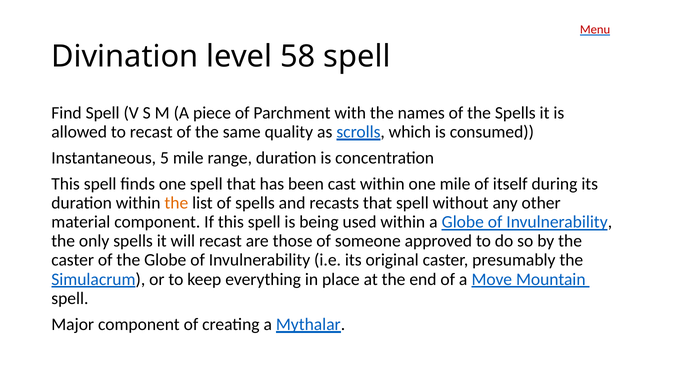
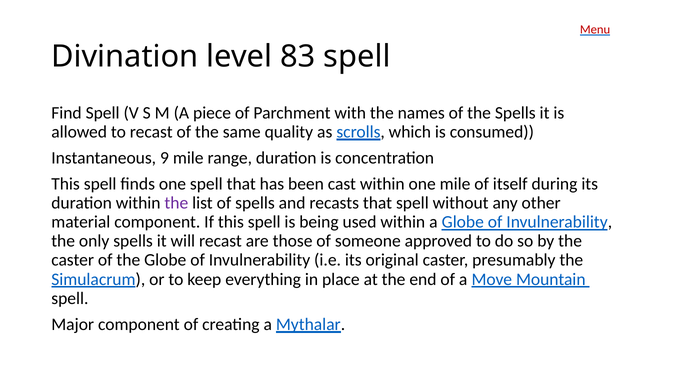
58: 58 -> 83
5: 5 -> 9
the at (176, 203) colour: orange -> purple
